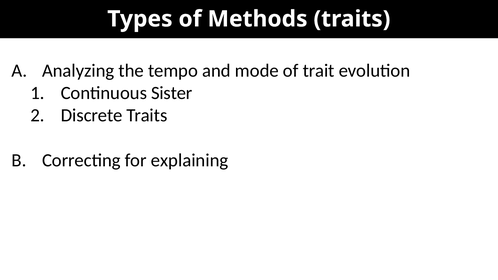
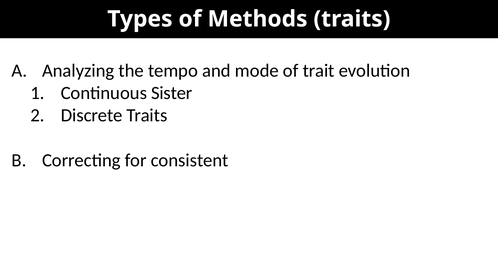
explaining: explaining -> consistent
